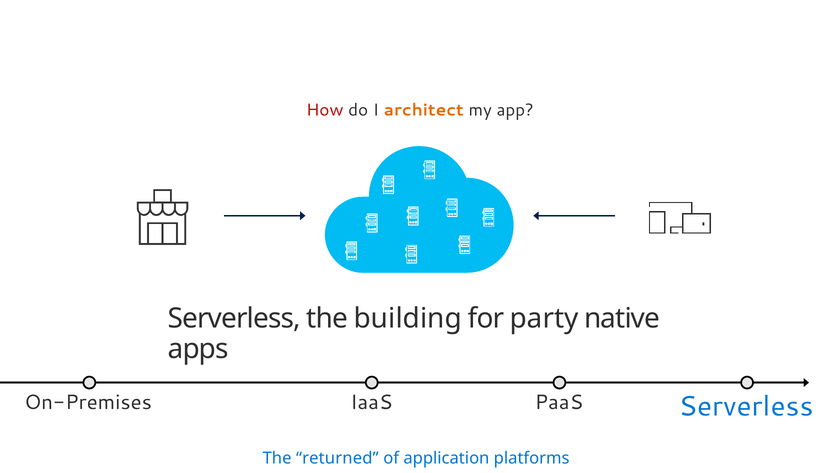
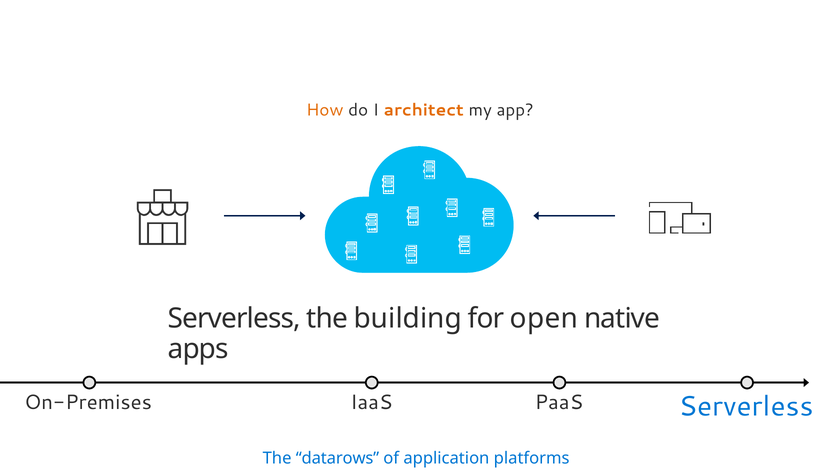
How colour: red -> orange
party: party -> open
returned: returned -> datarows
